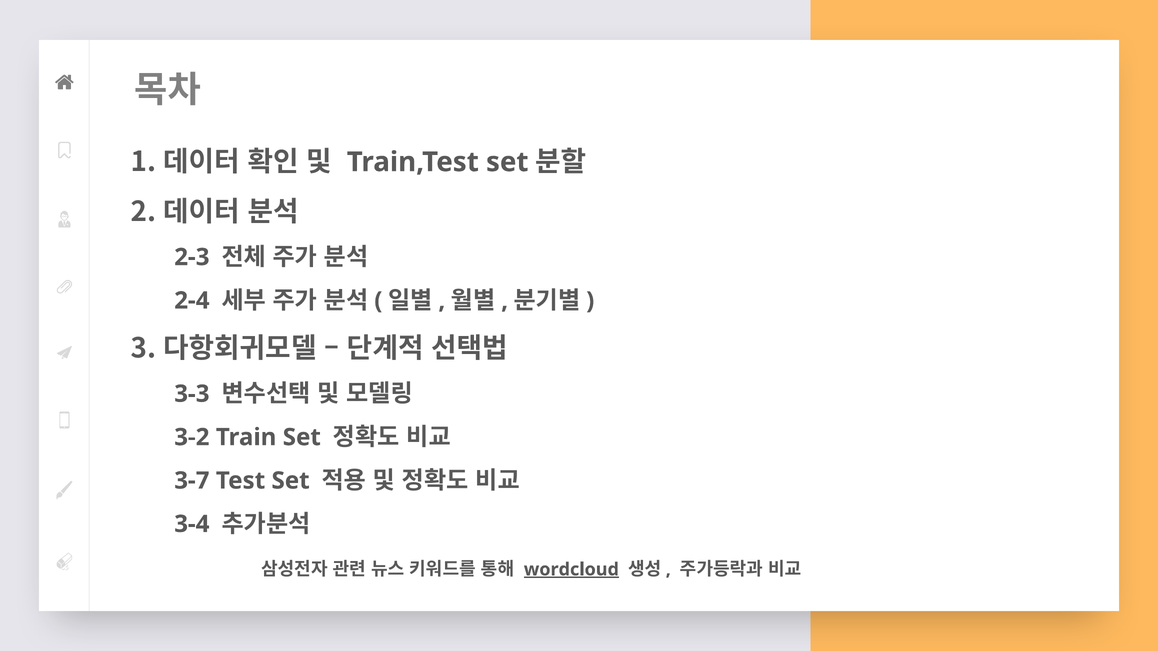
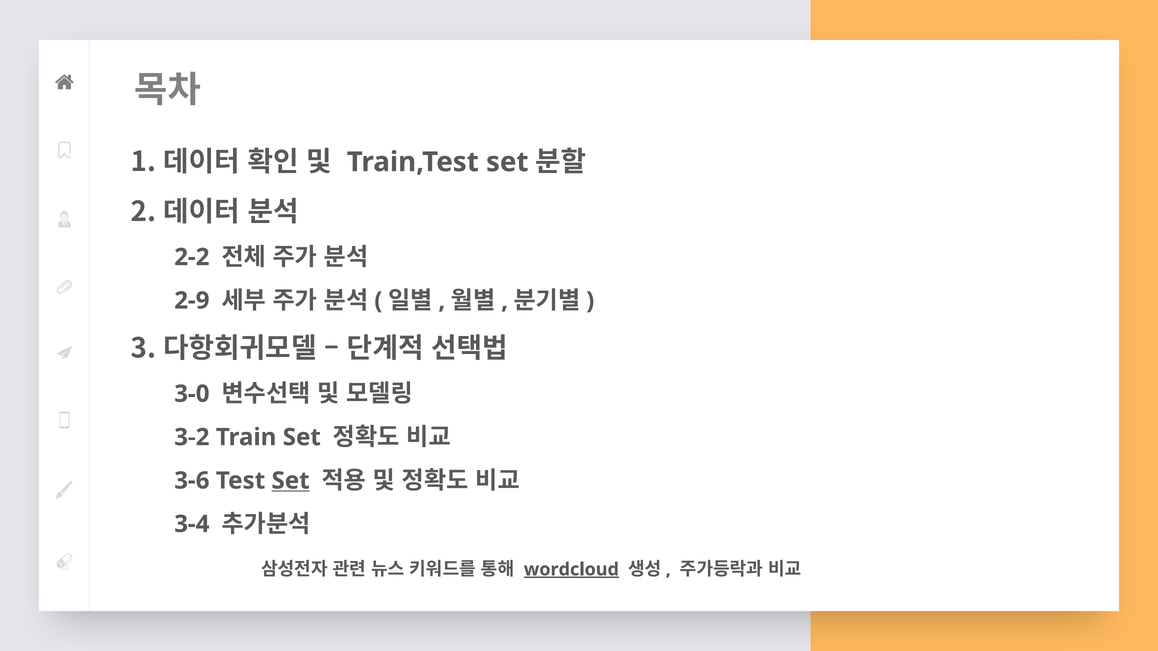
2-3: 2-3 -> 2-2
2-4: 2-4 -> 2-9
3-3: 3-3 -> 3-0
3-7: 3-7 -> 3-6
Set at (291, 481) underline: none -> present
